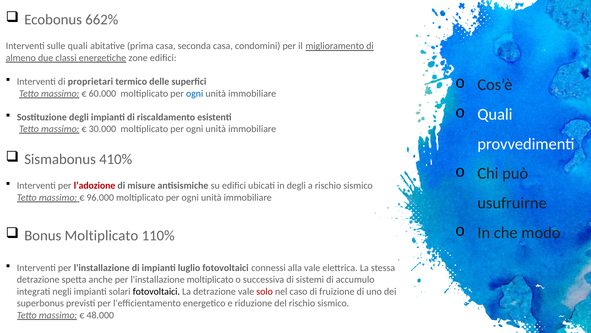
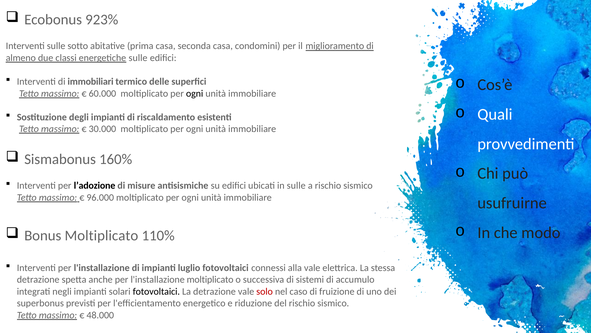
662%: 662% -> 923%
sulle quali: quali -> sotto
energetiche zone: zone -> sulle
proprietari: proprietari -> immobiliari
ogni at (195, 93) colour: blue -> black
410%: 410% -> 160%
l’adozione colour: red -> black
in degli: degli -> sulle
